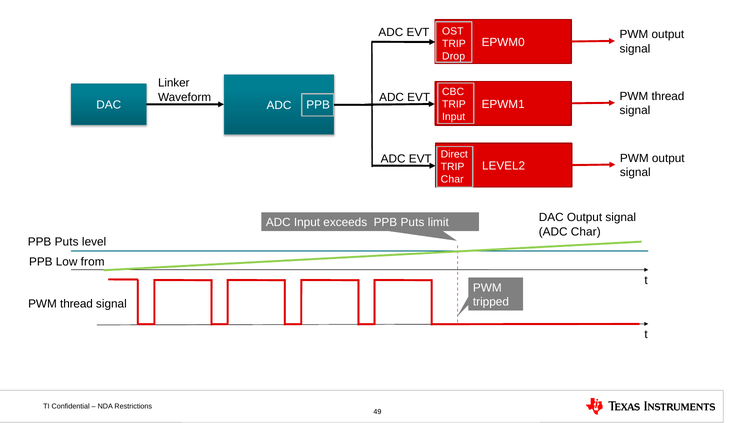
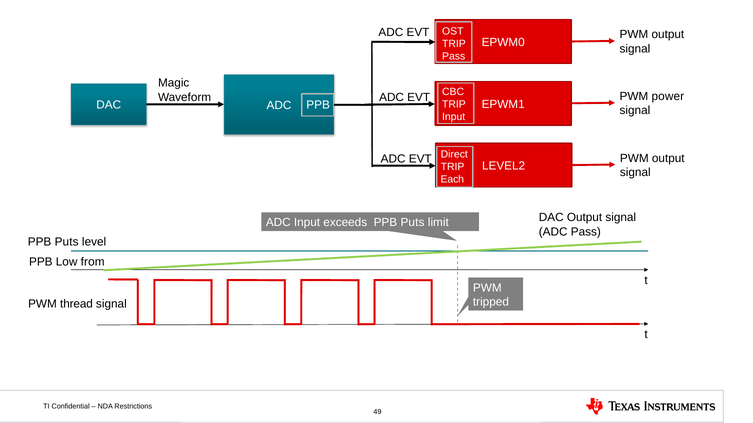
Drop at (454, 56): Drop -> Pass
Linker: Linker -> Magic
thread at (668, 97): thread -> power
Char at (452, 180): Char -> Each
ADC Char: Char -> Pass
